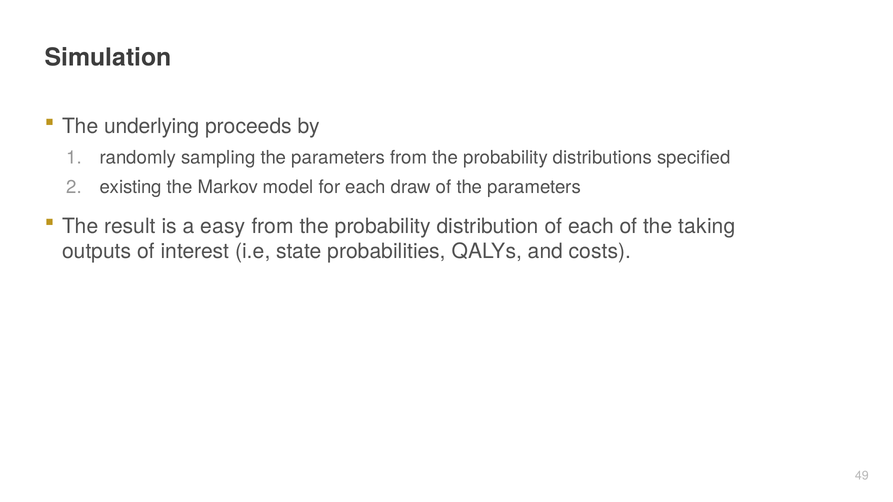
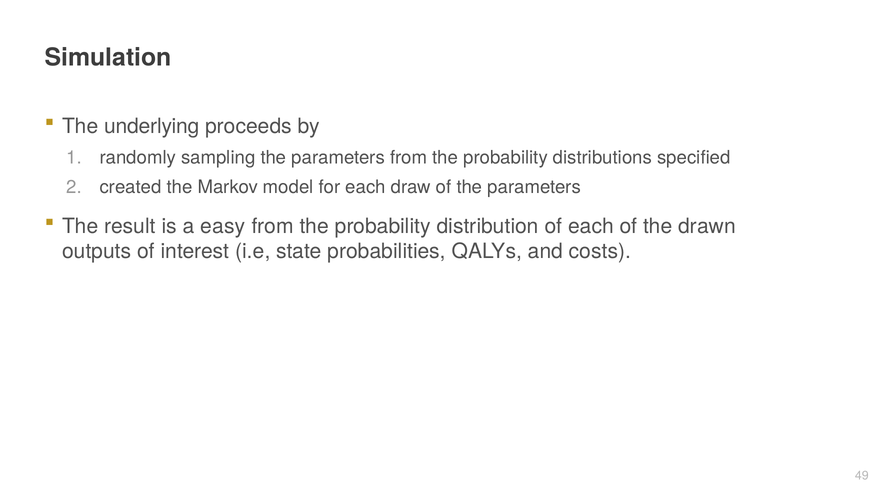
existing: existing -> created
taking: taking -> drawn
